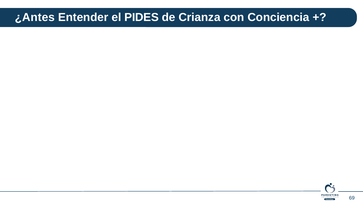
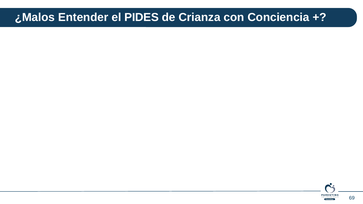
¿Antes: ¿Antes -> ¿Malos
